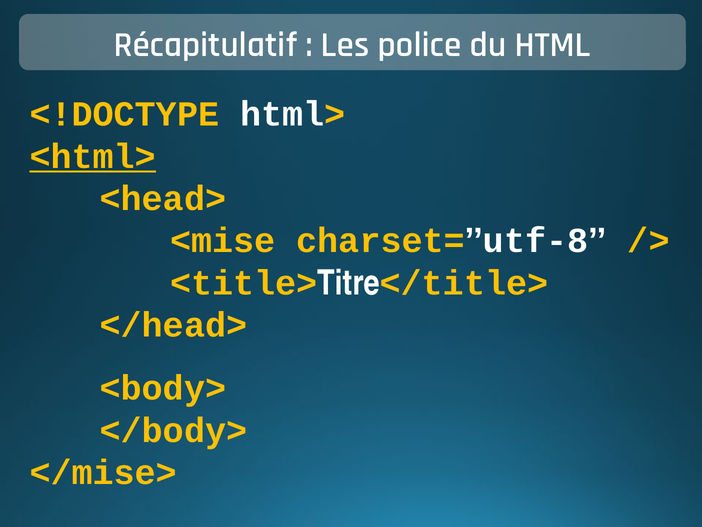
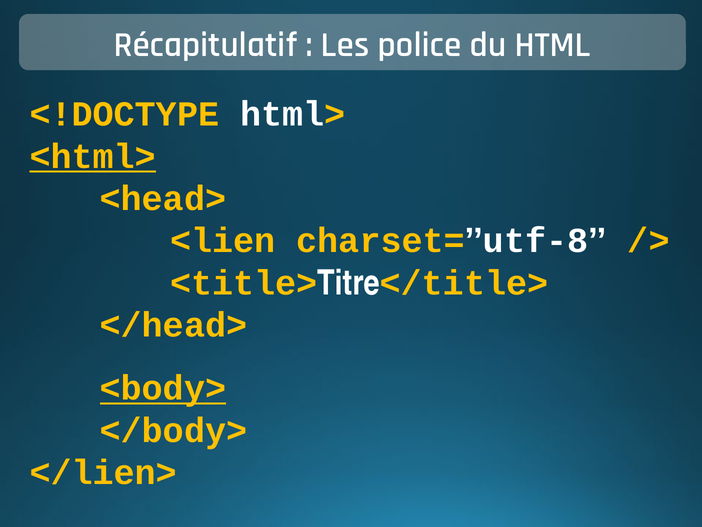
<mise: <mise -> <lien
<body> underline: none -> present
</mise>: </mise> -> </lien>
